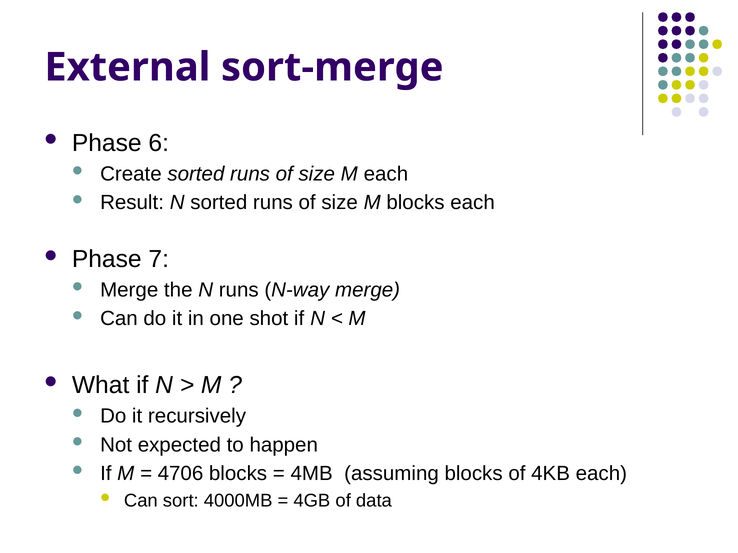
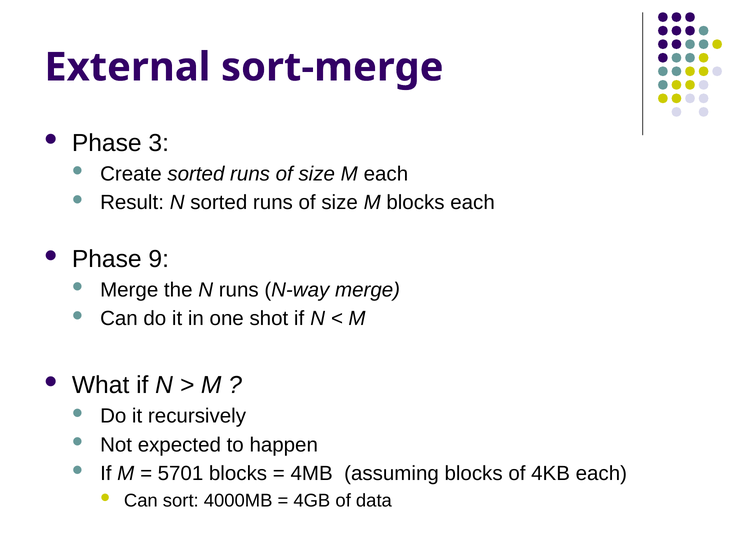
6: 6 -> 3
7: 7 -> 9
4706: 4706 -> 5701
